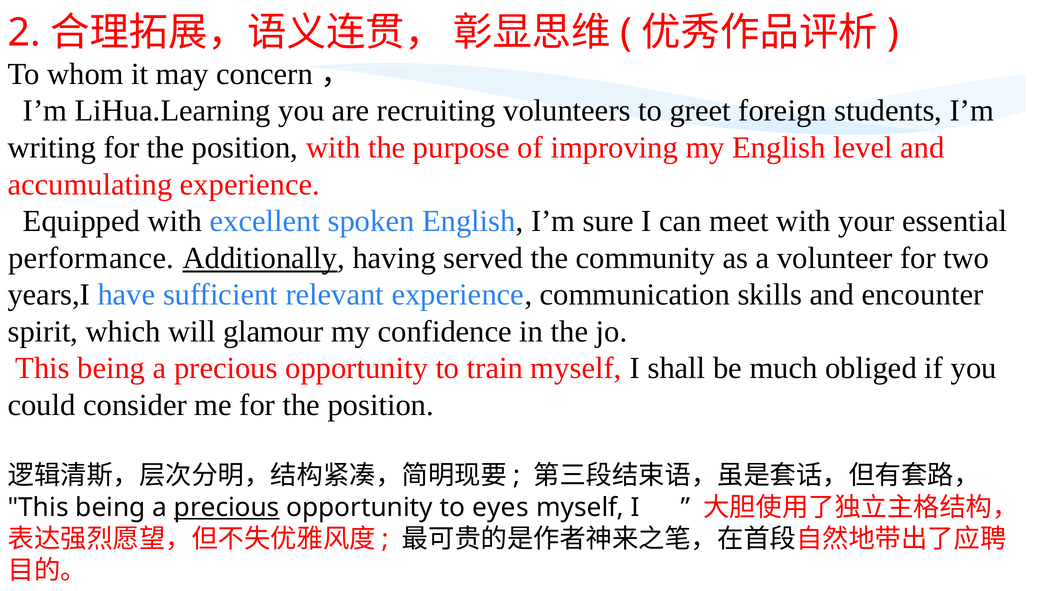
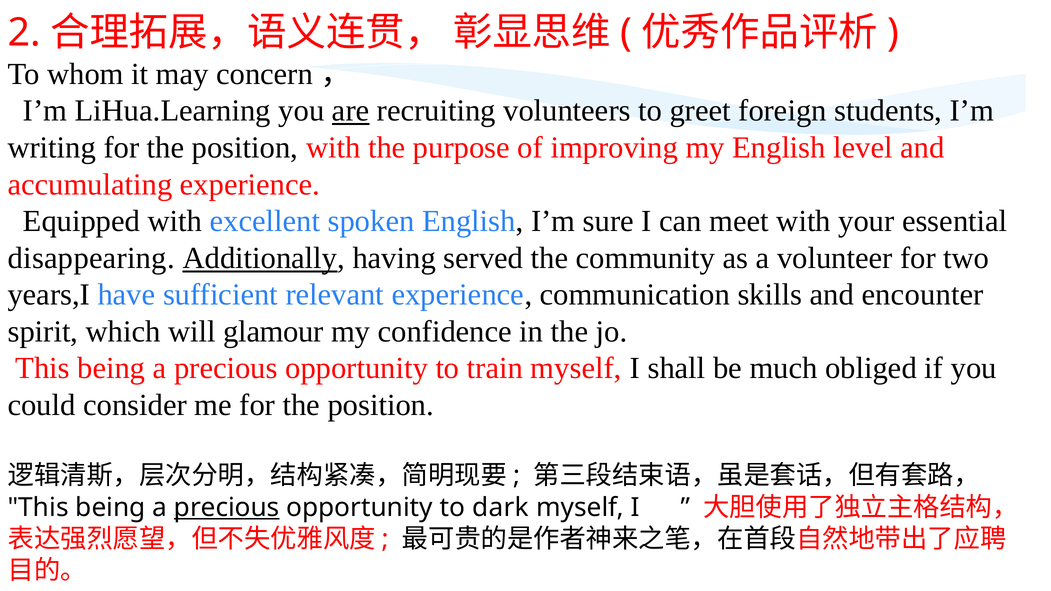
are underline: none -> present
performance: performance -> disappearing
eyes: eyes -> dark
